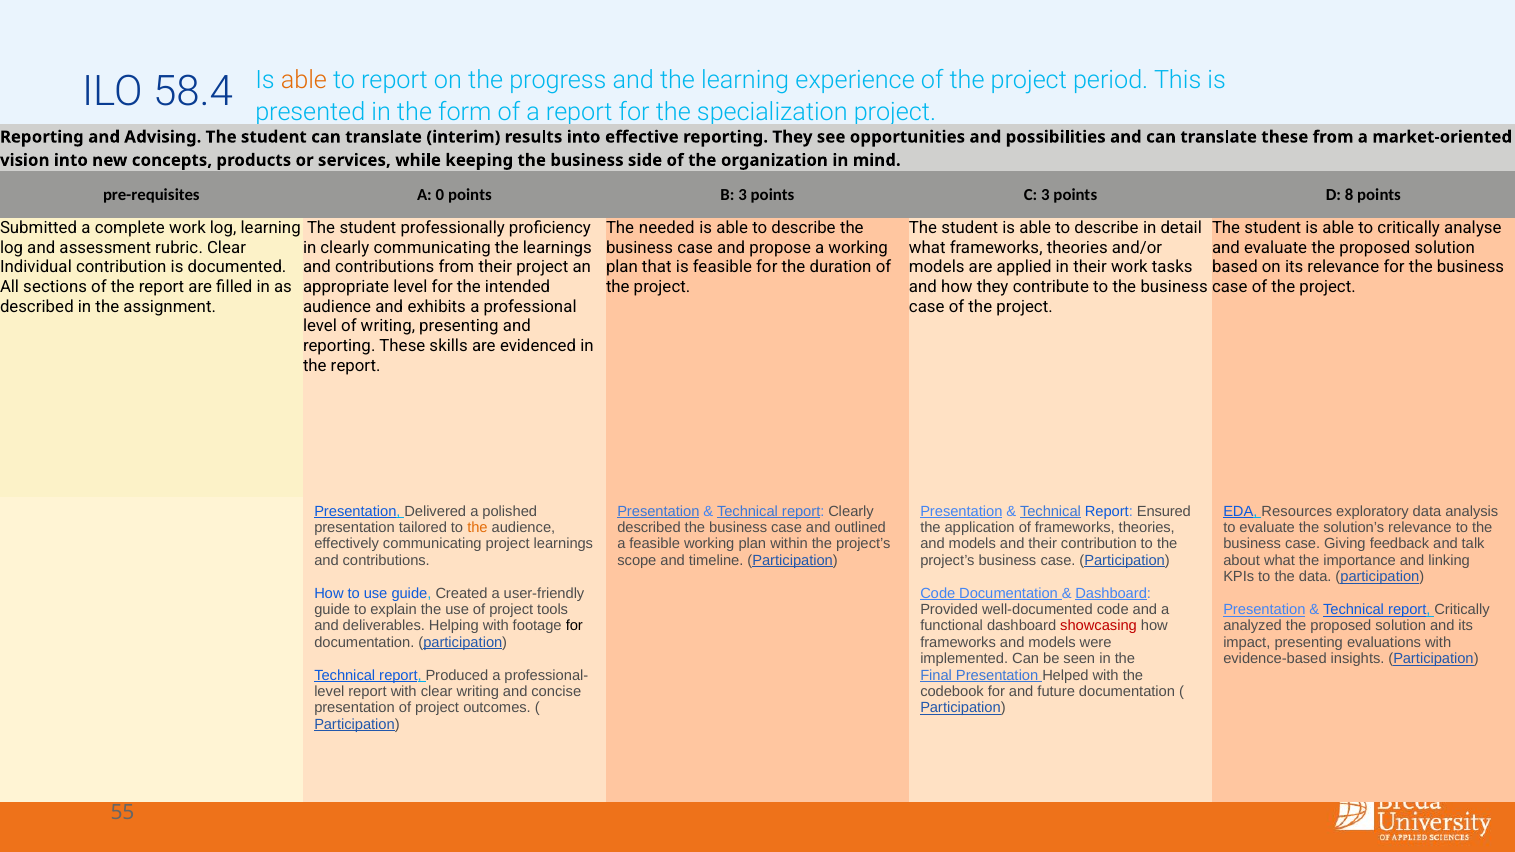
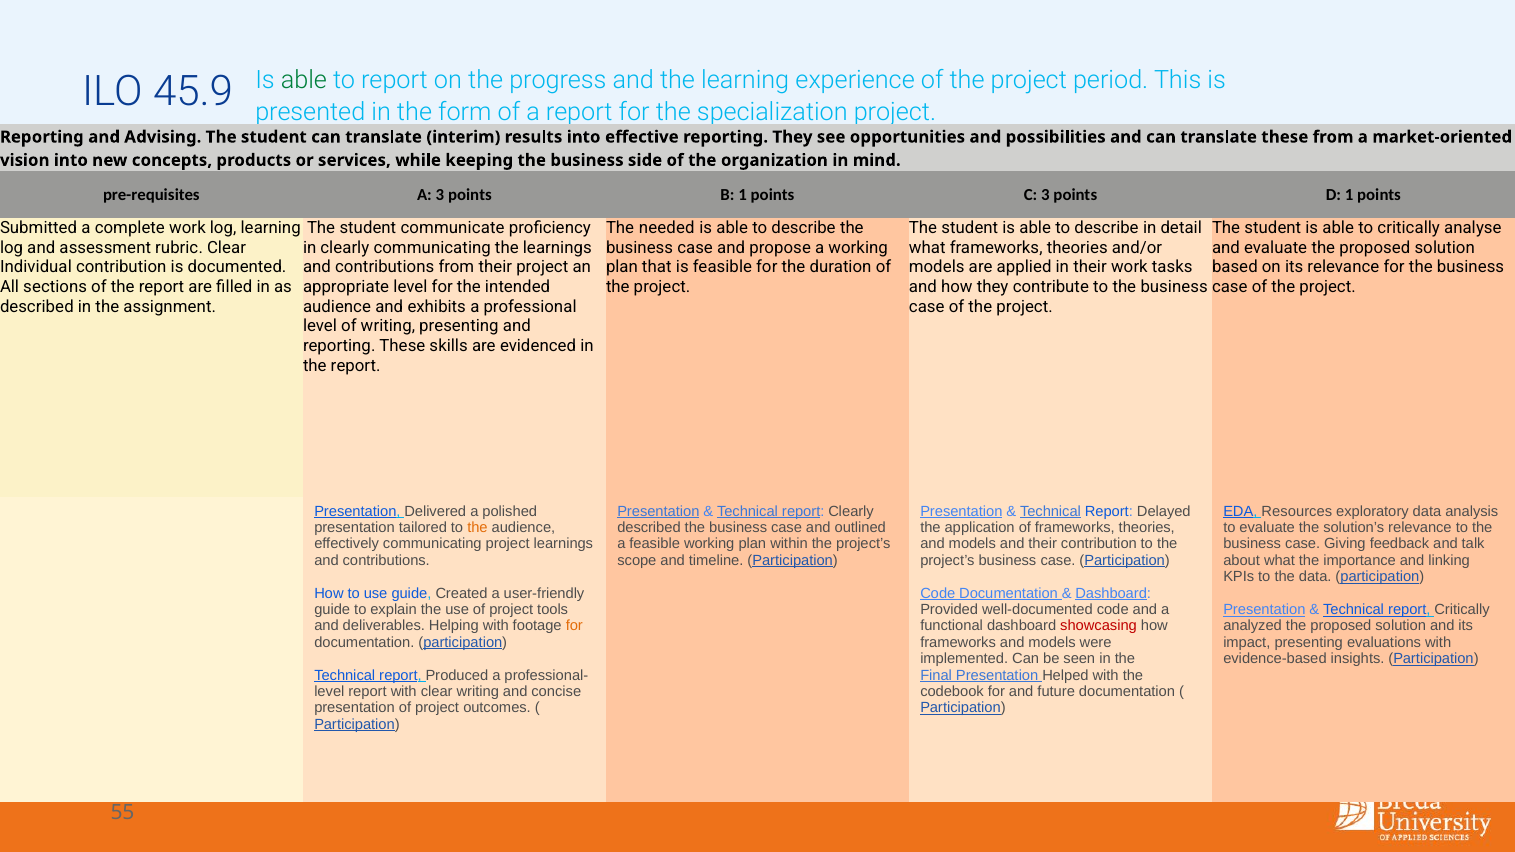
able at (304, 81) colour: orange -> green
58.4: 58.4 -> 45.9
A 0: 0 -> 3
B 3: 3 -> 1
D 8: 8 -> 1
professionally: professionally -> communicate
Ensured: Ensured -> Delayed
for at (574, 626) colour: black -> orange
